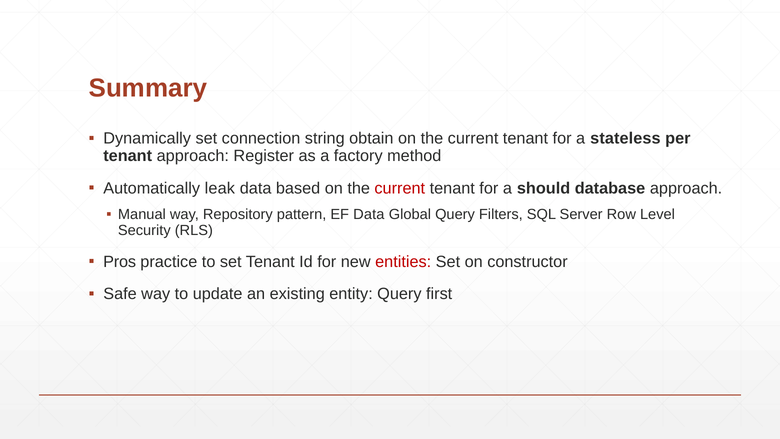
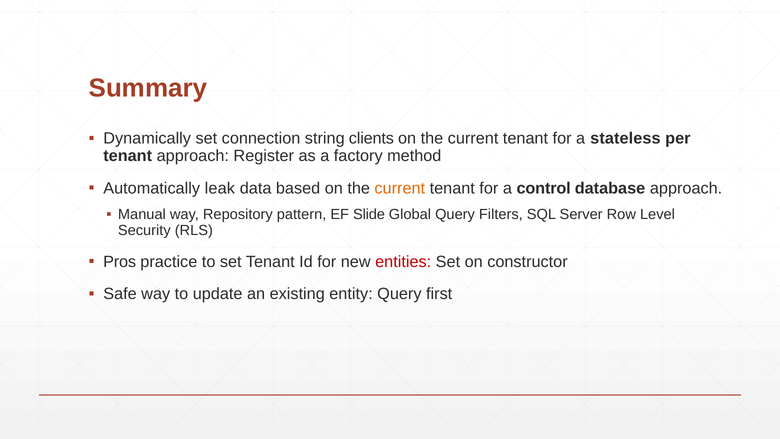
obtain: obtain -> clients
current at (400, 188) colour: red -> orange
should: should -> control
EF Data: Data -> Slide
